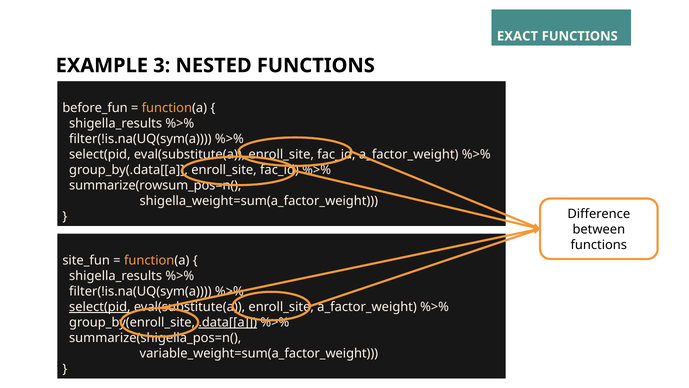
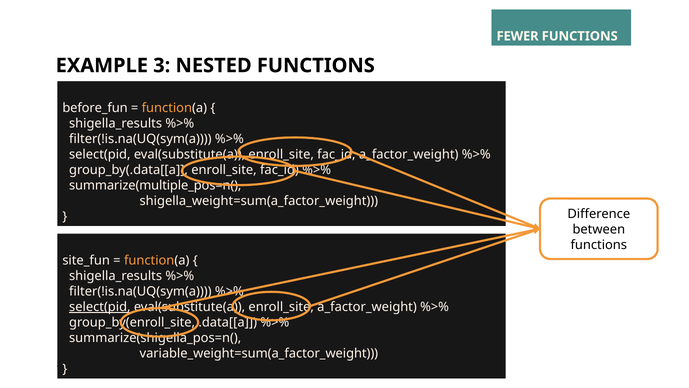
EXACT: EXACT -> FEWER
summarize(rowsum_pos=n(: summarize(rowsum_pos=n( -> summarize(multiple_pos=n(
.data[[a underline: present -> none
